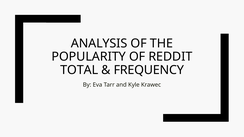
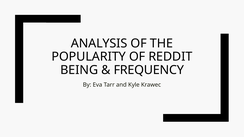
TOTAL: TOTAL -> BEING
